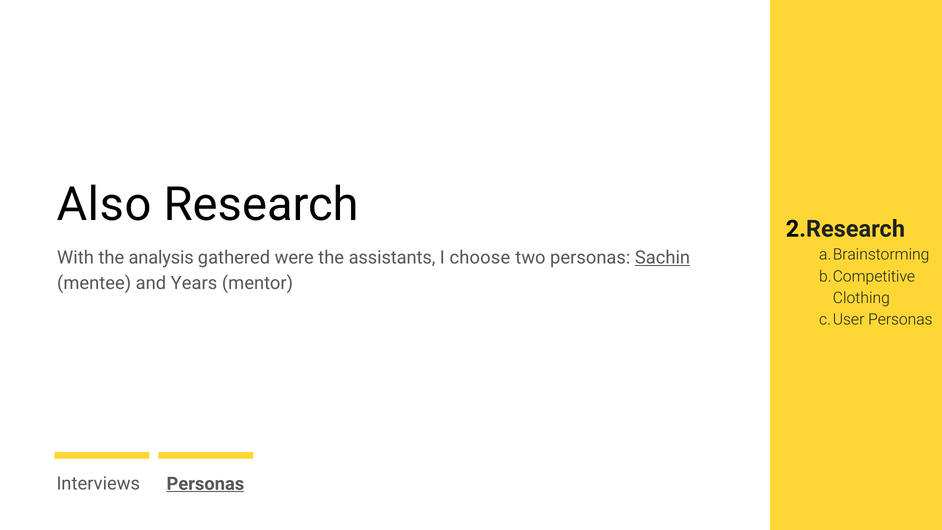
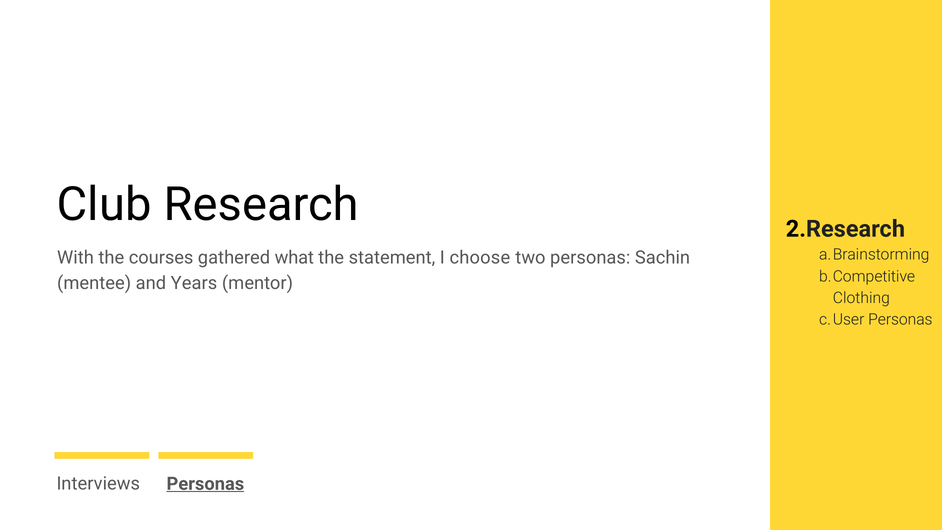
Also: Also -> Club
analysis: analysis -> courses
were: were -> what
assistants: assistants -> statement
Sachin underline: present -> none
